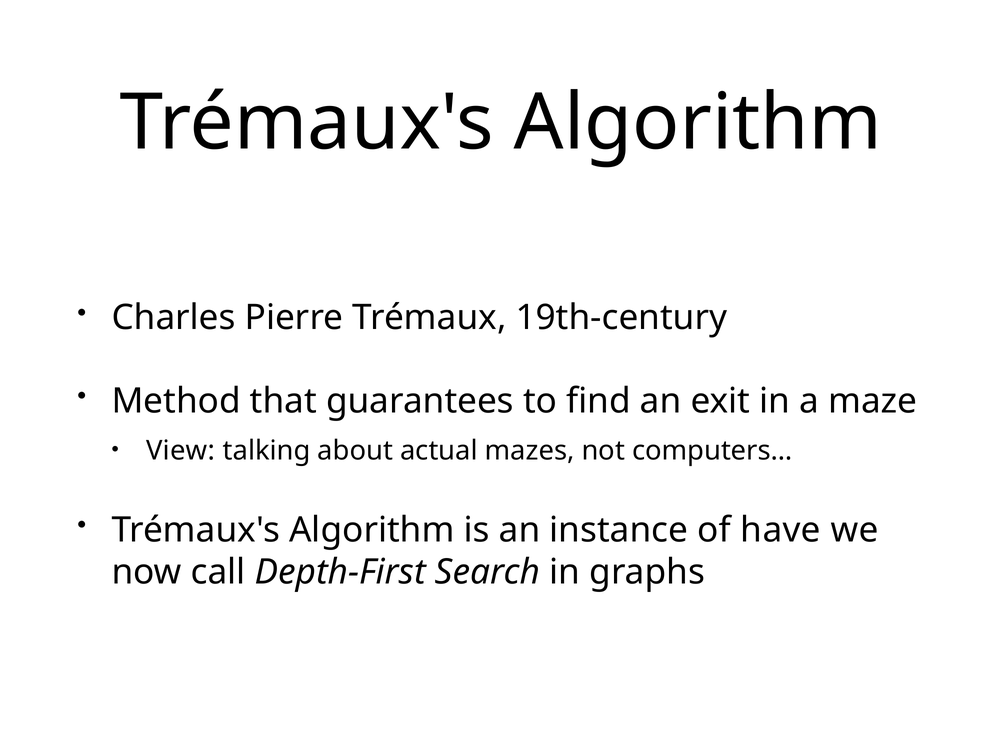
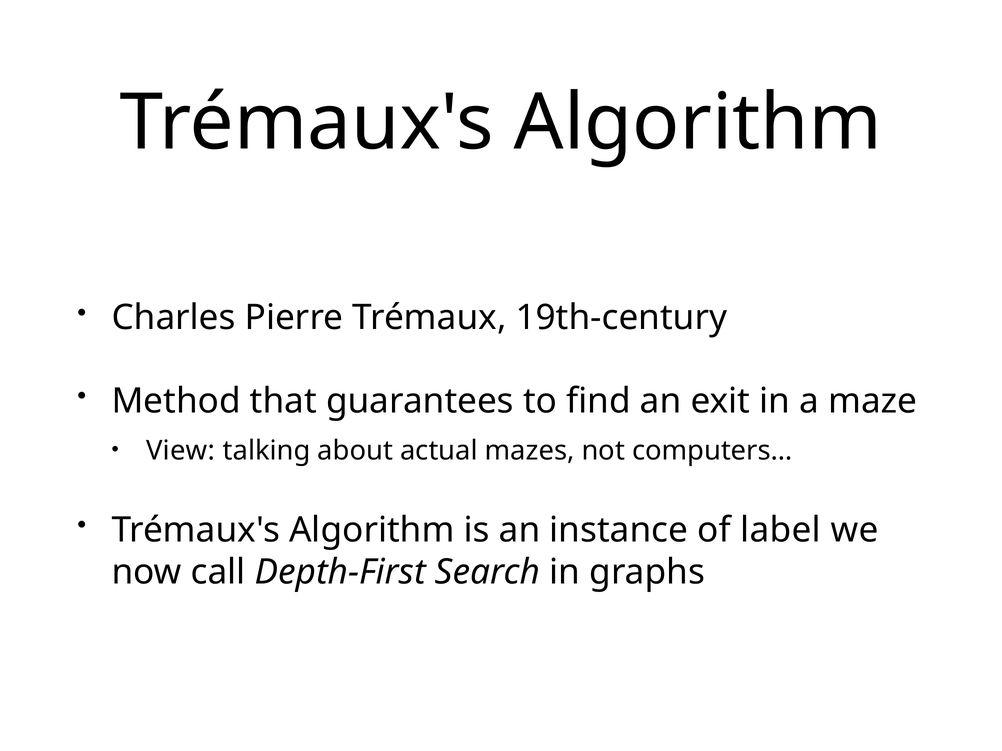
have: have -> label
